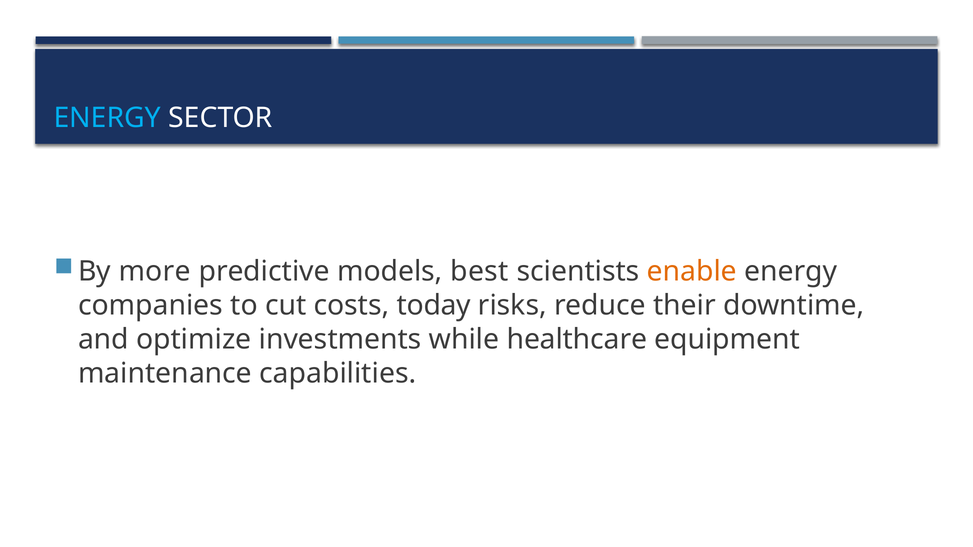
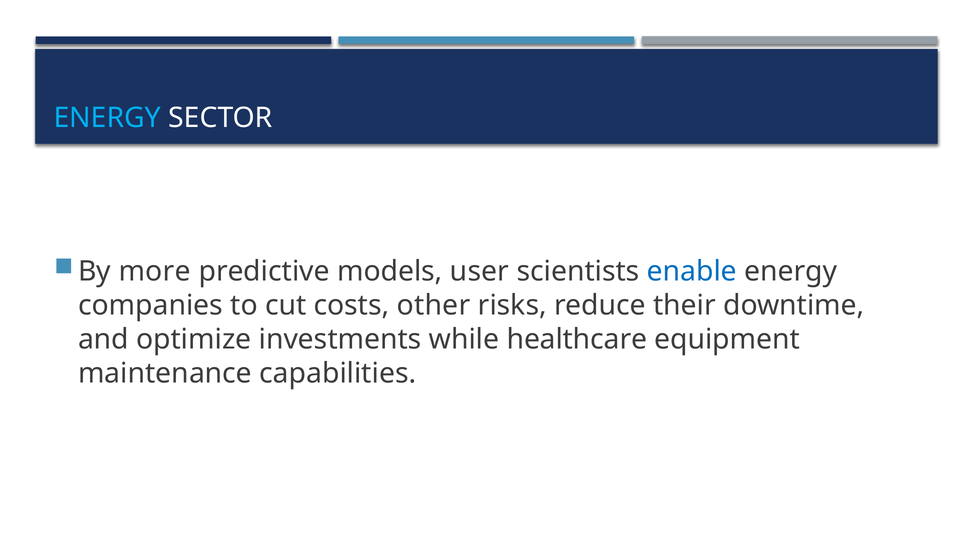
best: best -> user
enable colour: orange -> blue
today: today -> other
